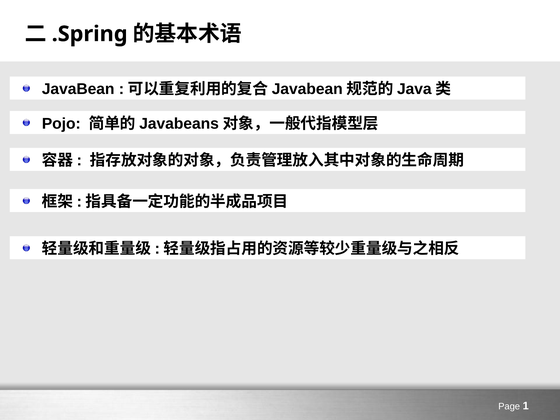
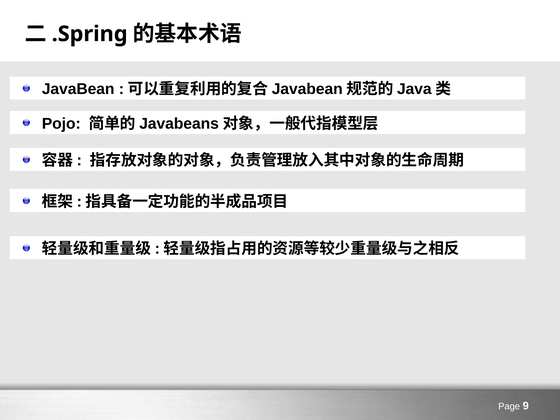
1: 1 -> 9
